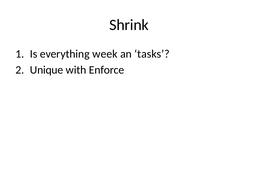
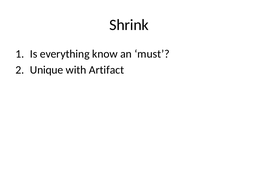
week: week -> know
tasks: tasks -> must
Enforce: Enforce -> Artifact
